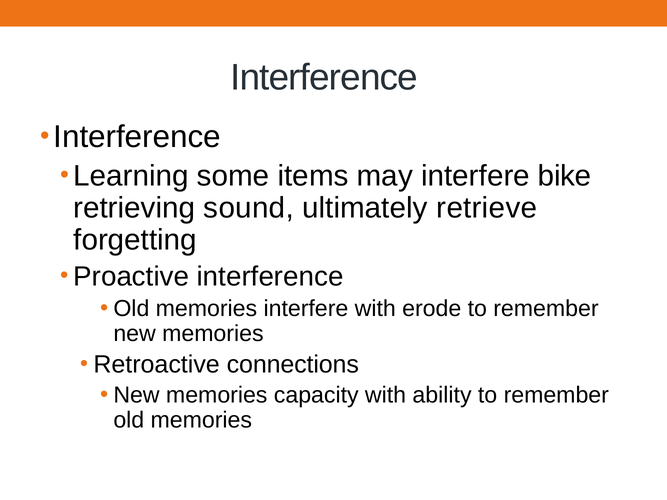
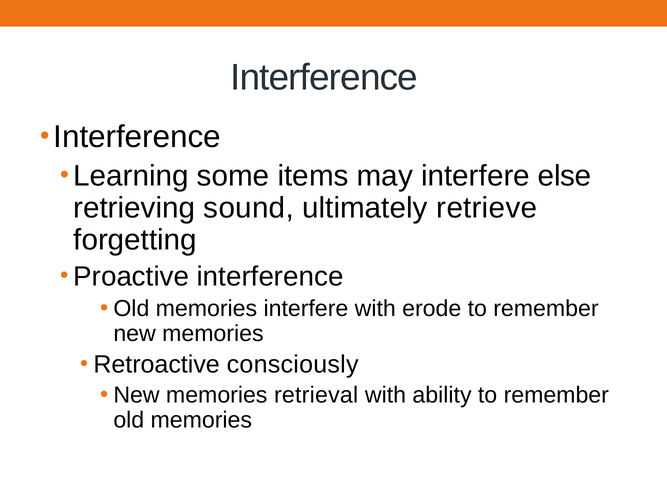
bike: bike -> else
connections: connections -> consciously
capacity: capacity -> retrieval
